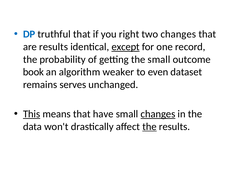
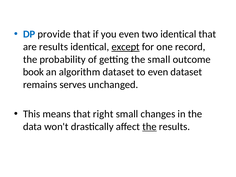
truthful: truthful -> provide
you right: right -> even
two changes: changes -> identical
algorithm weaker: weaker -> dataset
This underline: present -> none
have: have -> right
changes at (158, 114) underline: present -> none
